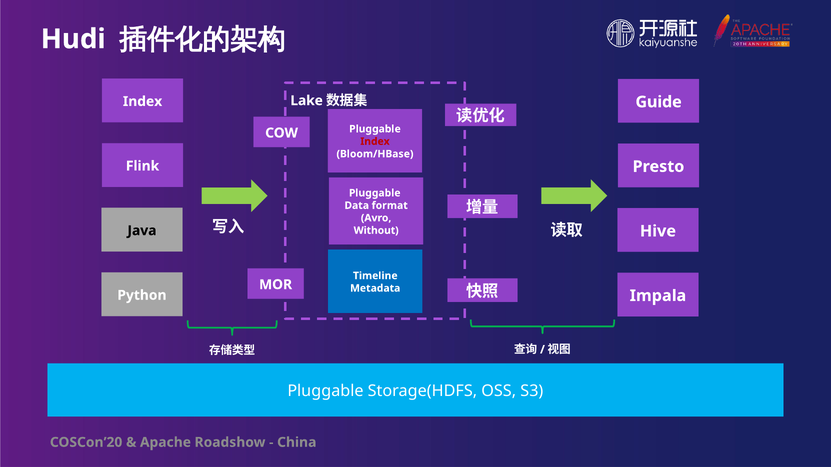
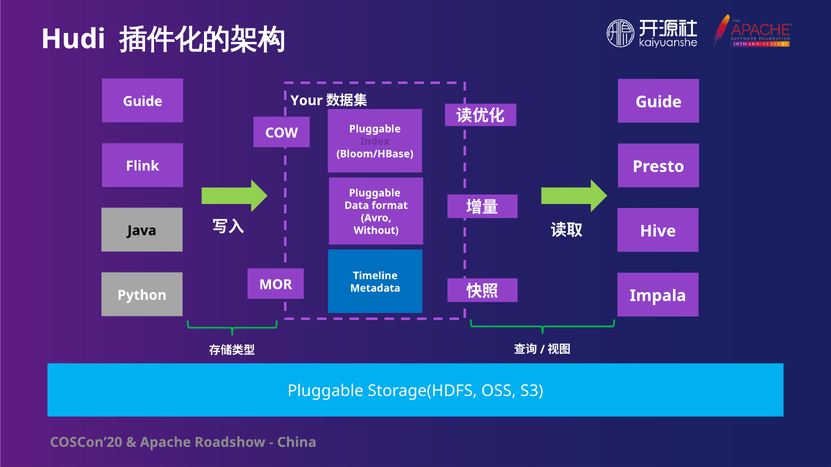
Lake: Lake -> Your
Index at (143, 102): Index -> Guide
Index at (375, 142) colour: red -> purple
